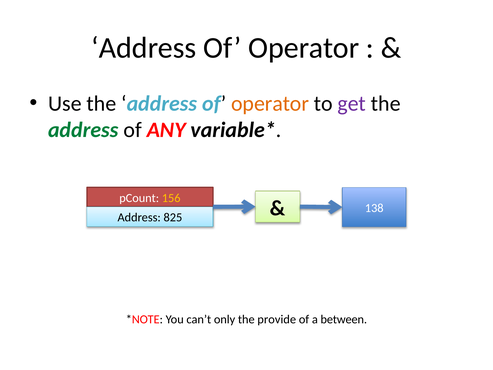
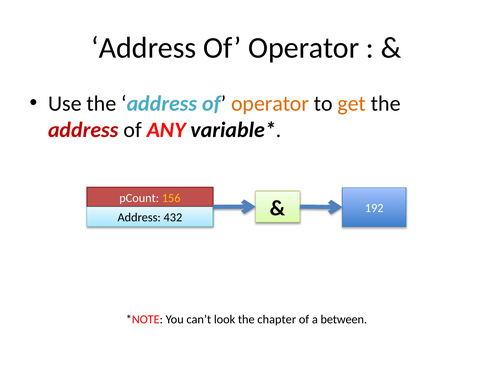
get colour: purple -> orange
address at (83, 130) colour: green -> red
825: 825 -> 432
138: 138 -> 192
only: only -> look
provide: provide -> chapter
